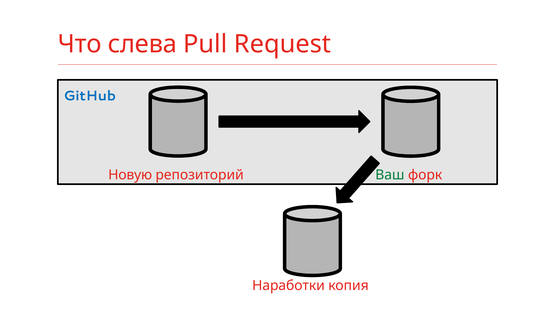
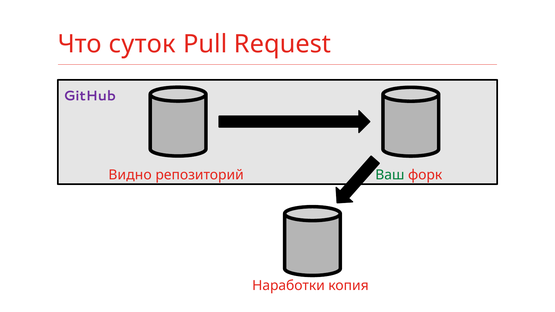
слева: слева -> суток
GitHub colour: blue -> purple
Новую: Новую -> Видно
